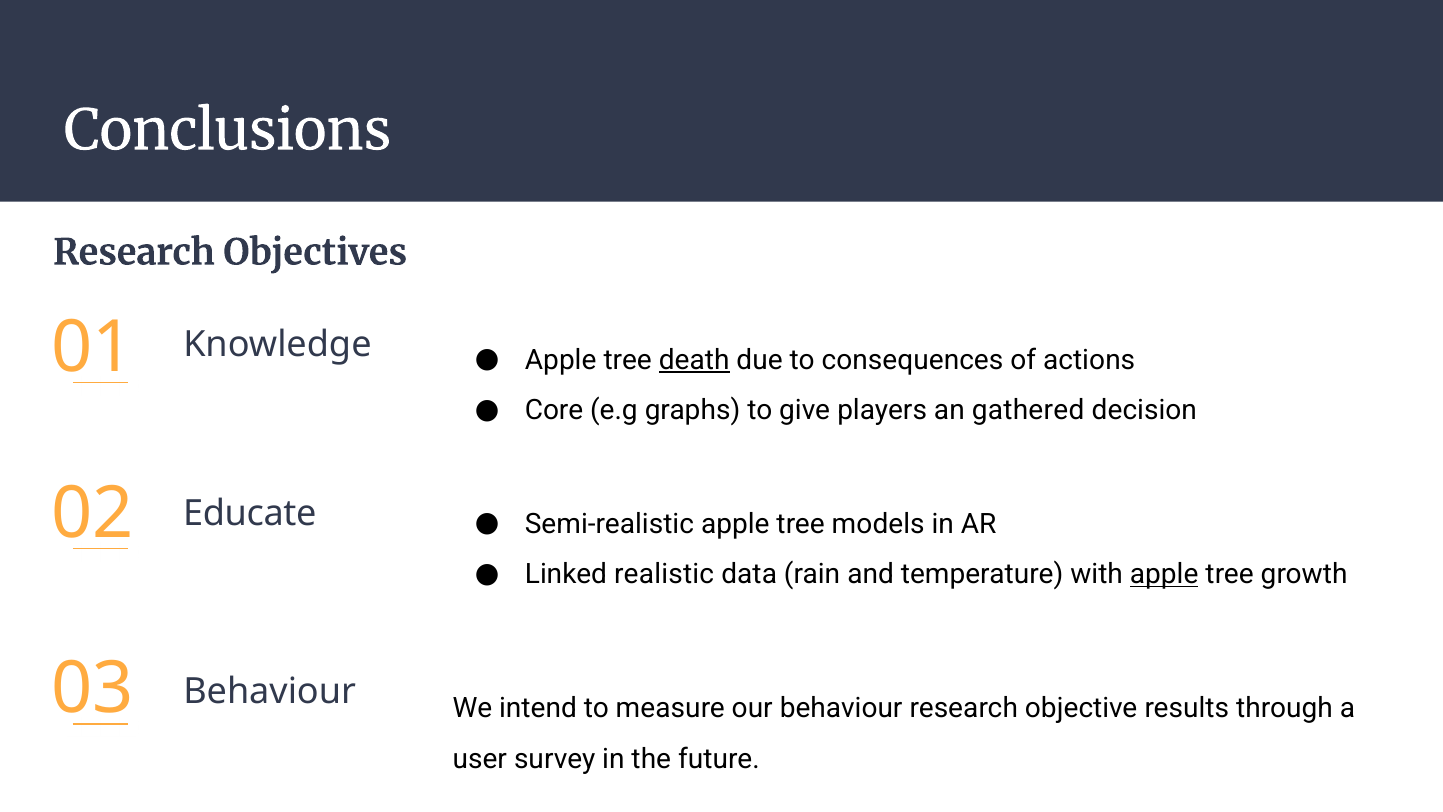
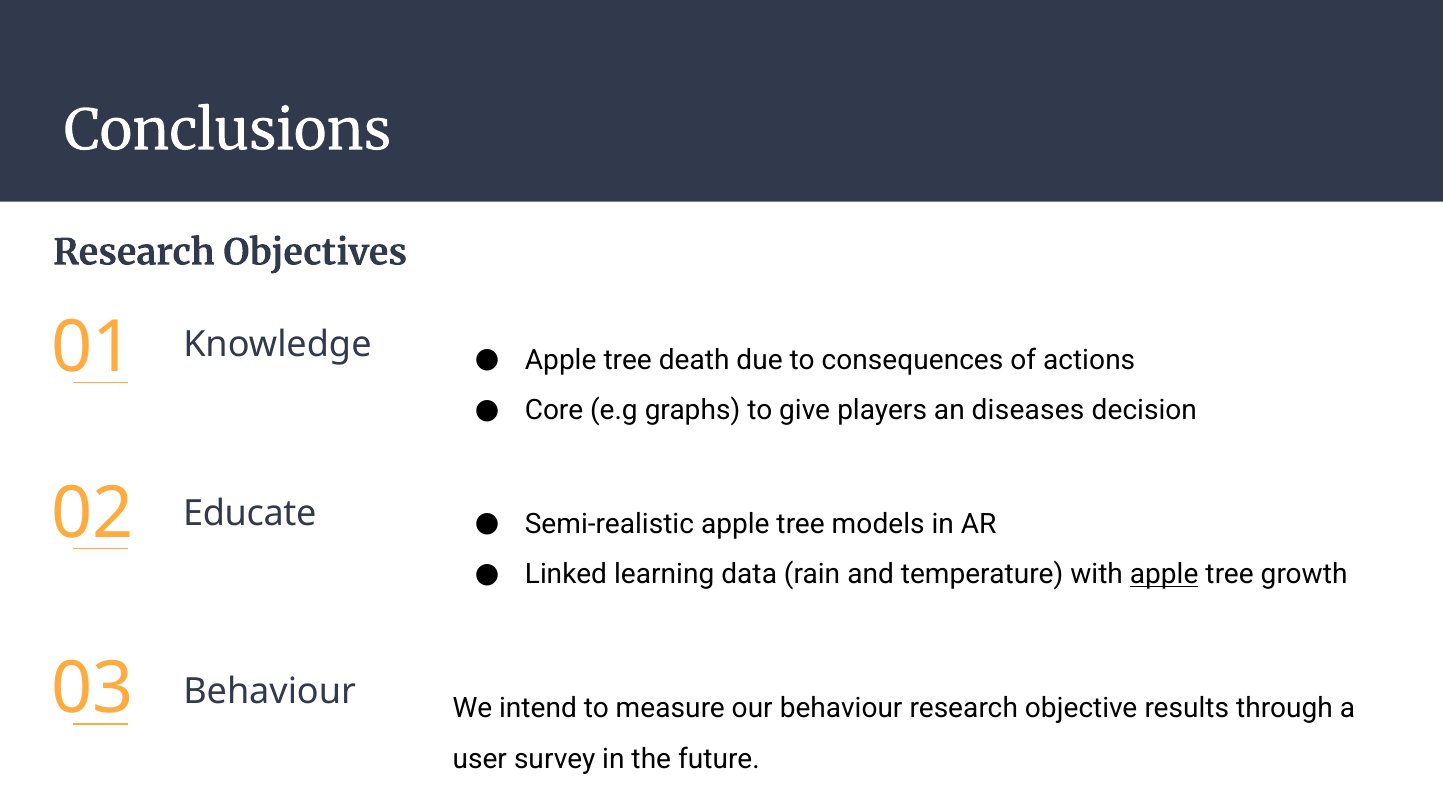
death underline: present -> none
gathered: gathered -> diseases
realistic: realistic -> learning
